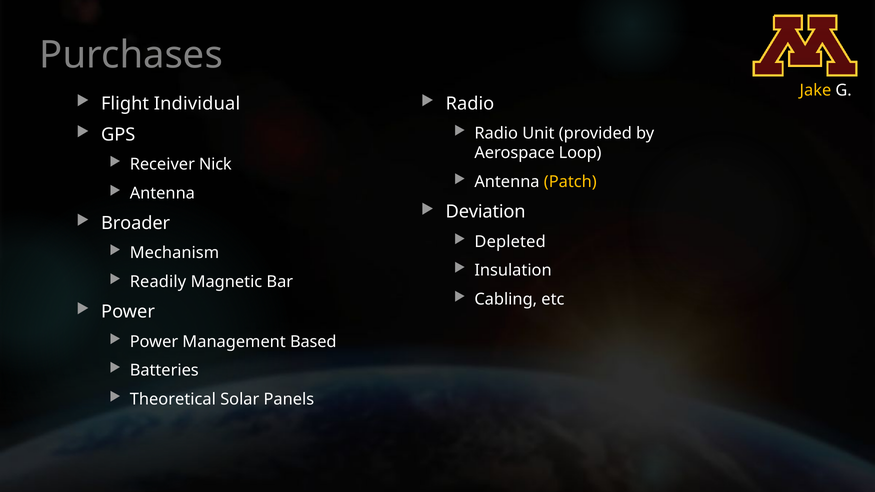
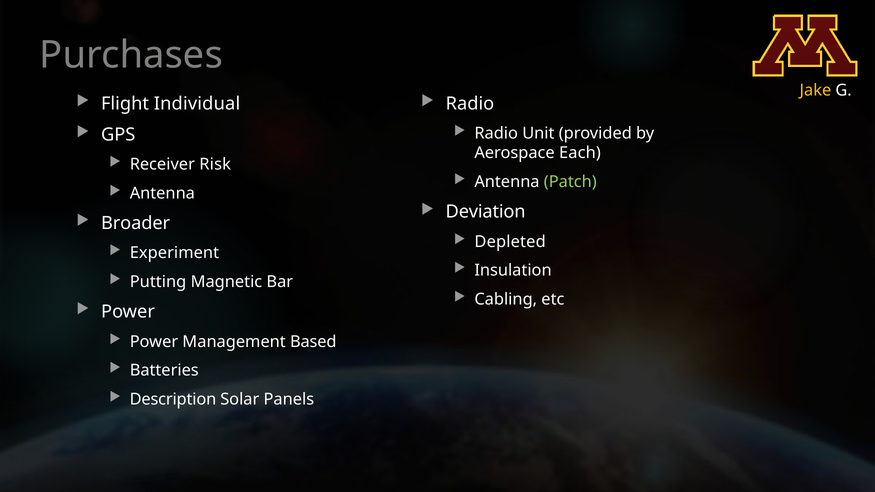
Loop: Loop -> Each
Nick: Nick -> Risk
Patch colour: yellow -> light green
Mechanism: Mechanism -> Experiment
Readily: Readily -> Putting
Theoretical: Theoretical -> Description
